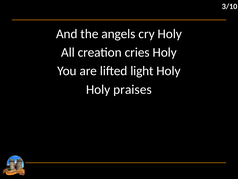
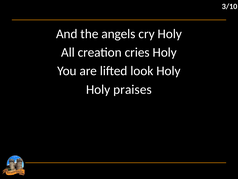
light: light -> look
